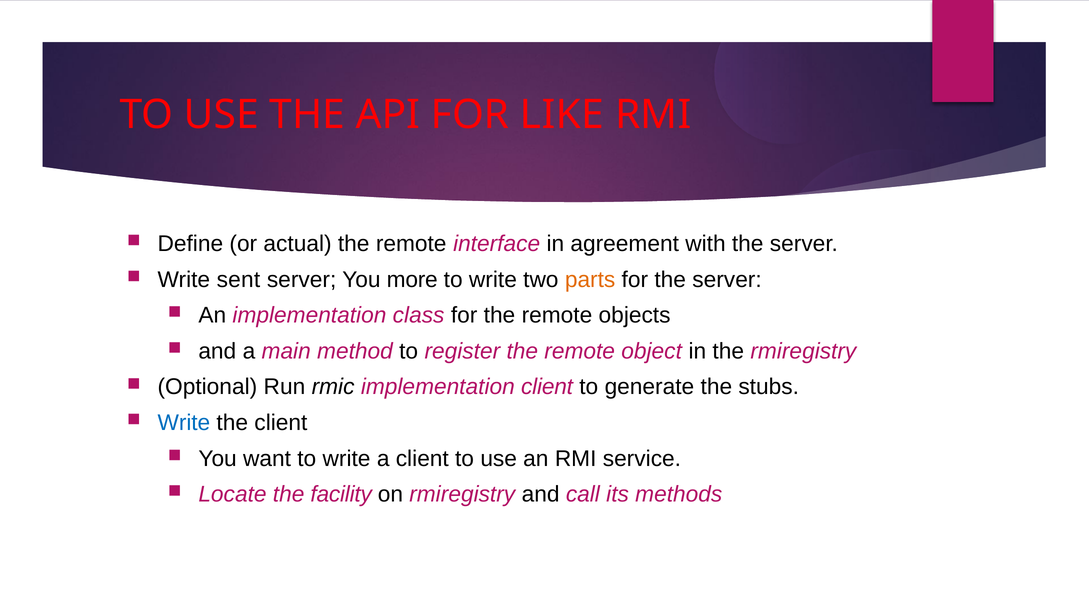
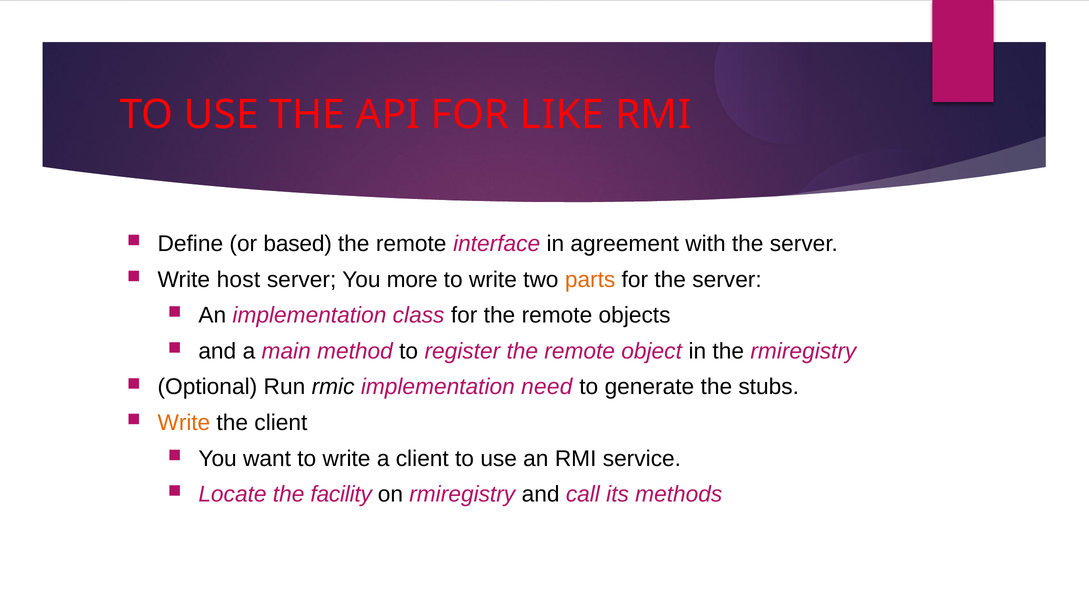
actual: actual -> based
sent: sent -> host
implementation client: client -> need
Write at (184, 423) colour: blue -> orange
